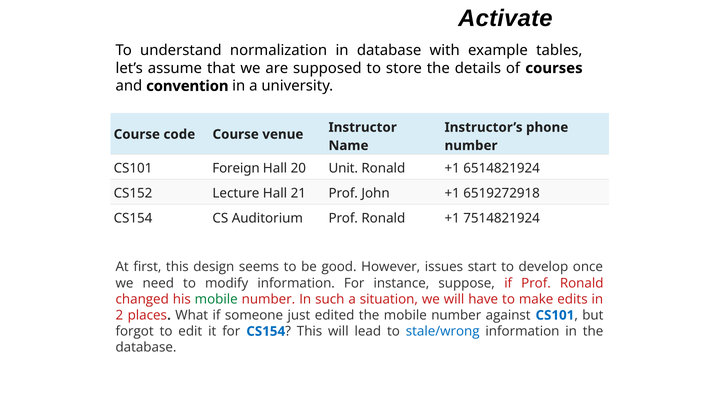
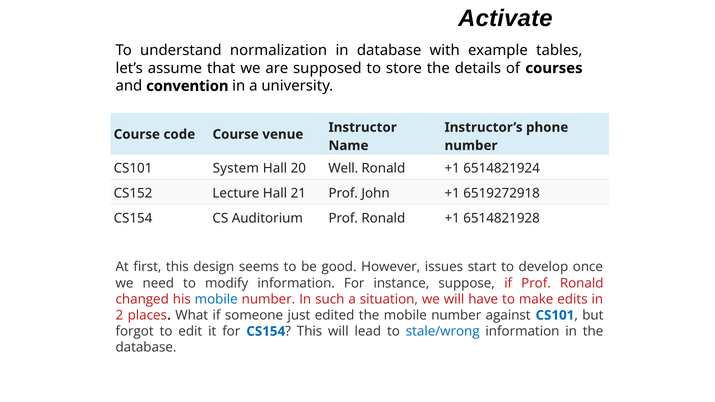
Foreign: Foreign -> System
Unit: Unit -> Well
7514821924: 7514821924 -> 6514821928
mobile at (216, 299) colour: green -> blue
